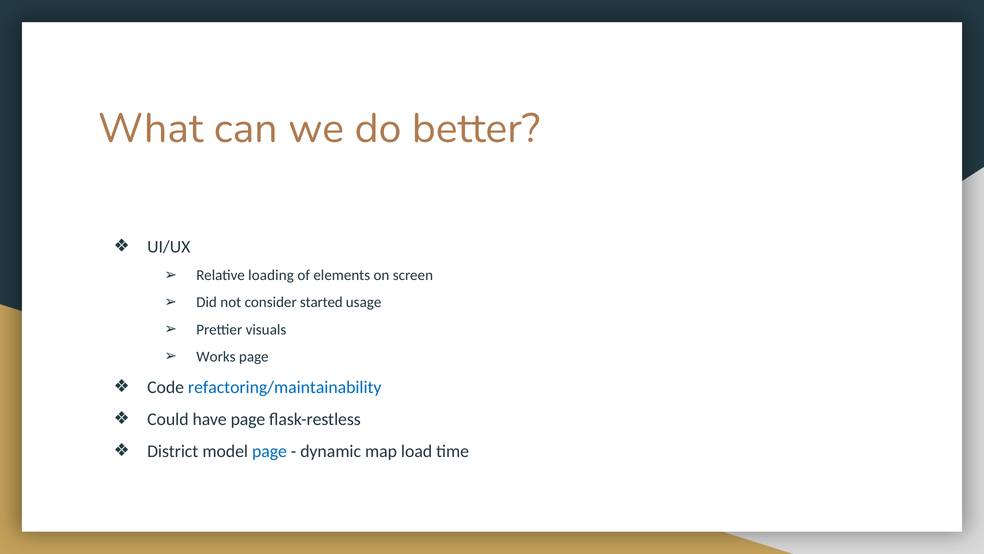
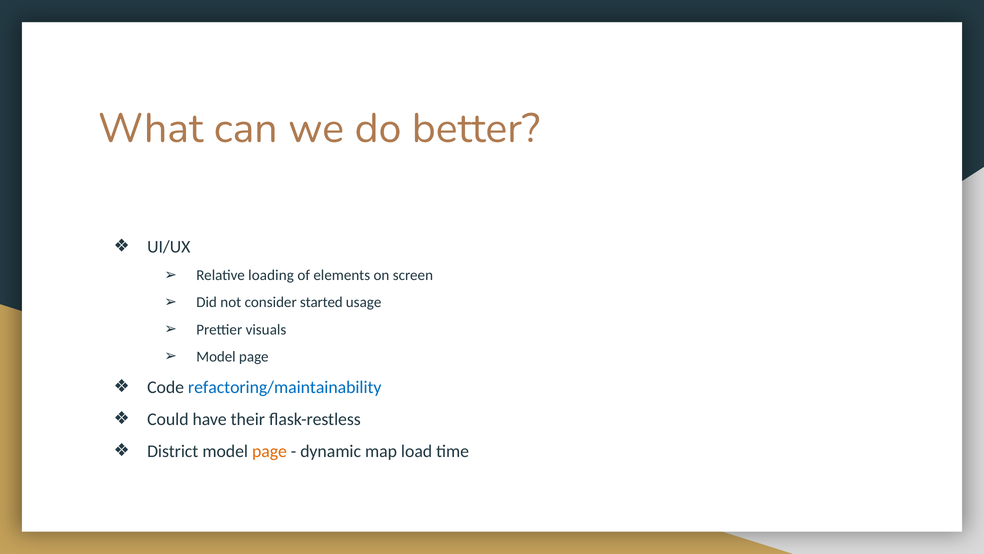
Works at (216, 356): Works -> Model
have page: page -> their
page at (269, 451) colour: blue -> orange
